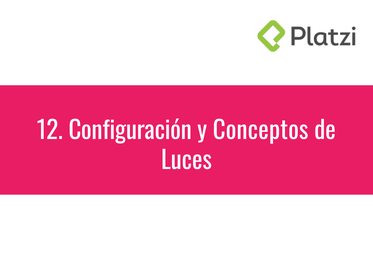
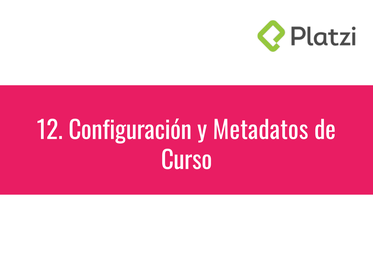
Conceptos: Conceptos -> Metadatos
Luces: Luces -> Curso
